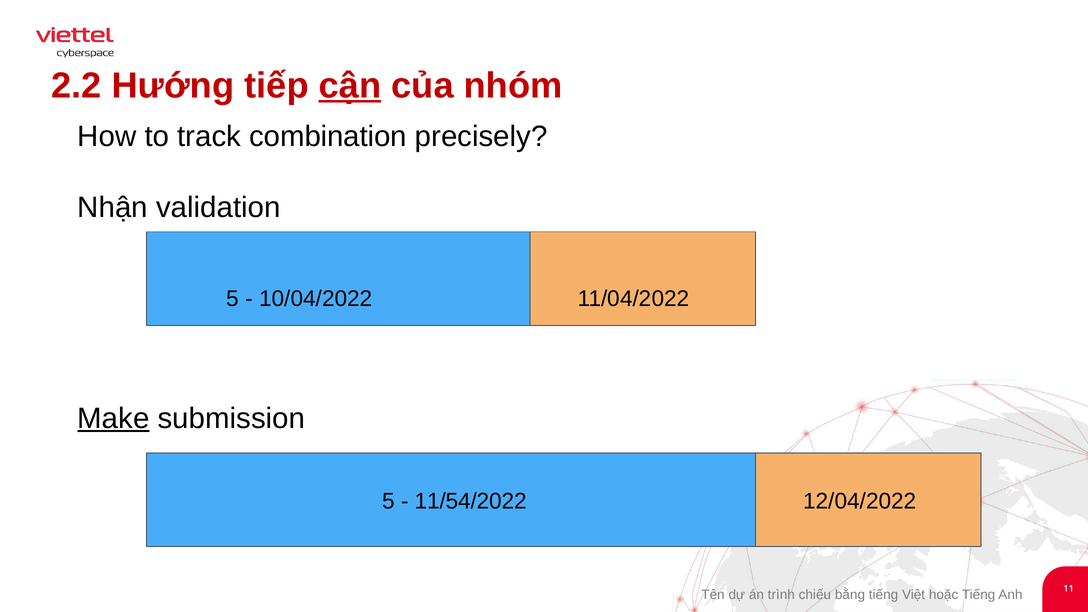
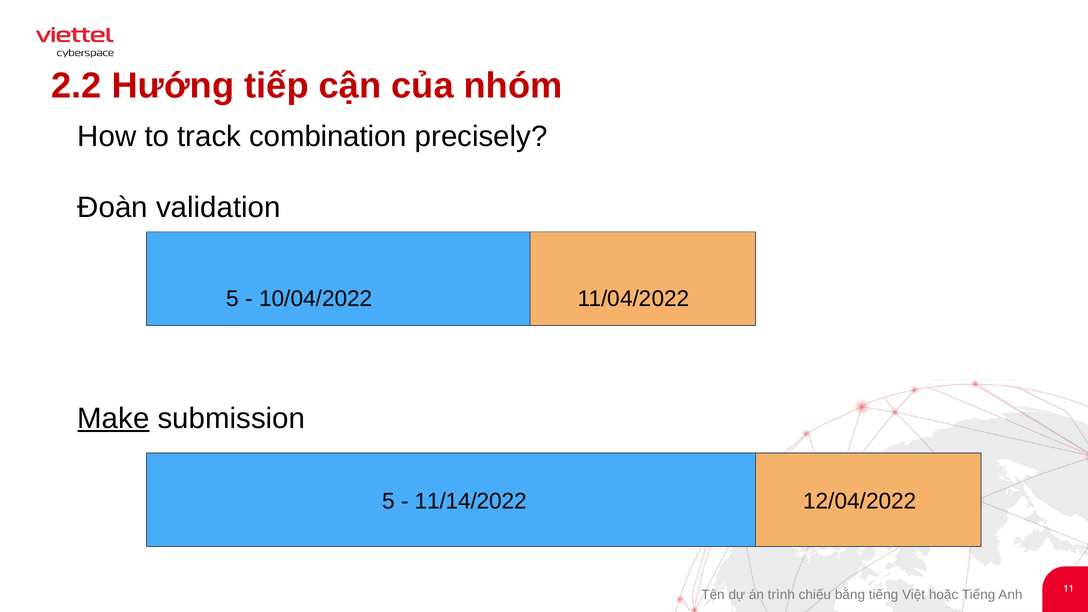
cận underline: present -> none
Nhận: Nhận -> Đoàn
11/54/2022: 11/54/2022 -> 11/14/2022
